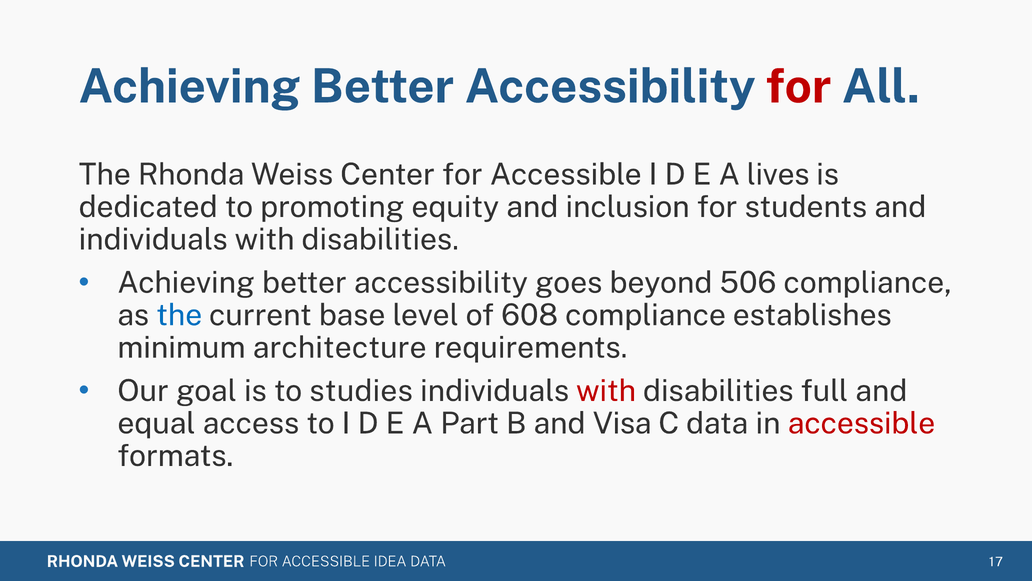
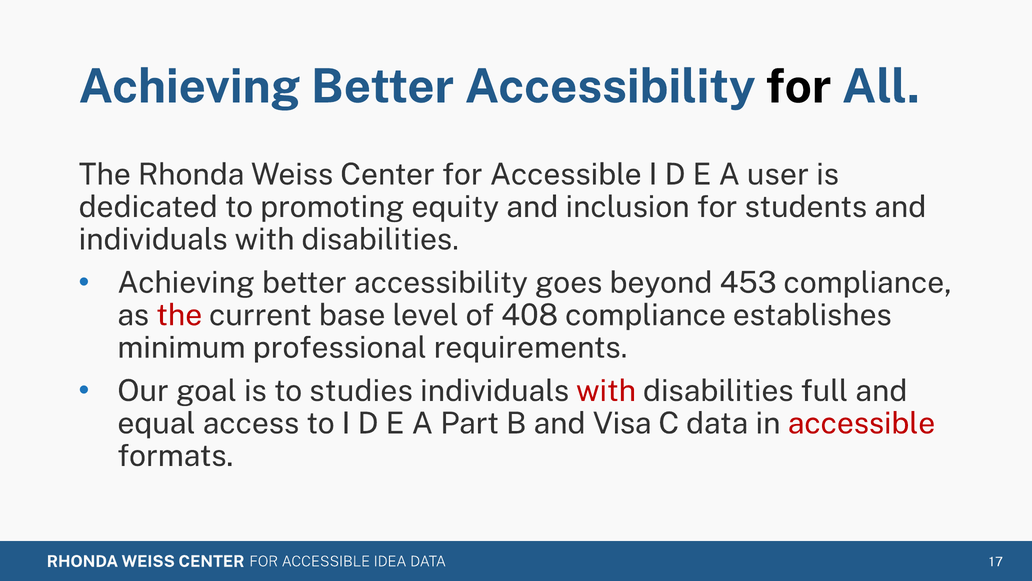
for at (799, 87) colour: red -> black
lives: lives -> user
506: 506 -> 453
the at (179, 315) colour: blue -> red
608: 608 -> 408
architecture: architecture -> professional
